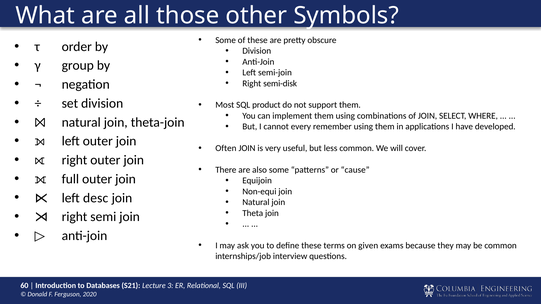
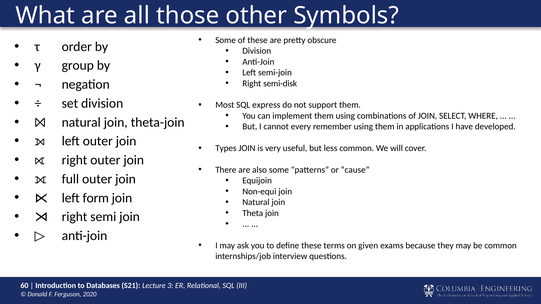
product: product -> express
Often: Often -> Types
desc: desc -> form
